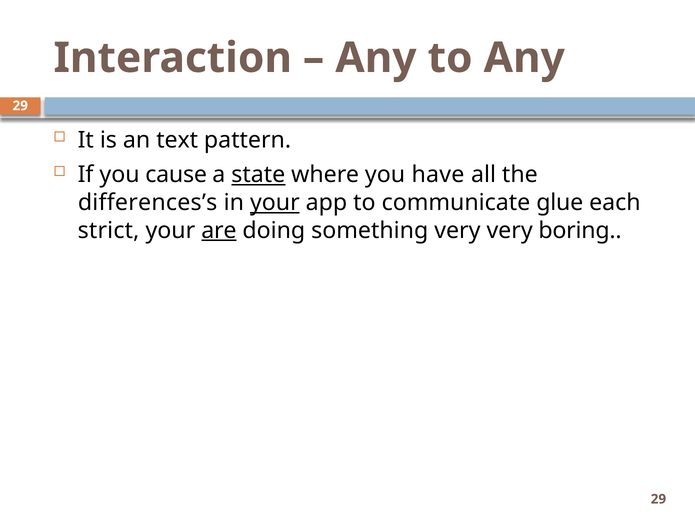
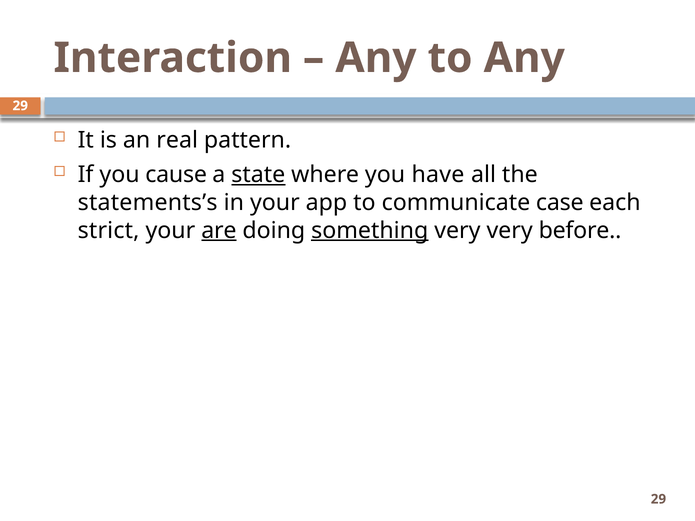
text: text -> real
differences’s: differences’s -> statements’s
your at (275, 203) underline: present -> none
glue: glue -> case
something underline: none -> present
boring: boring -> before
